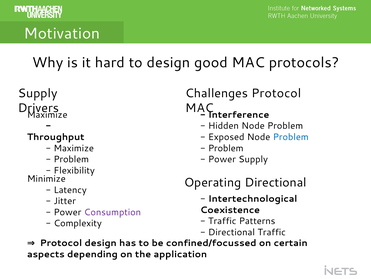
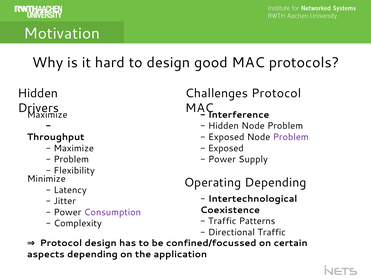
Supply at (38, 93): Supply -> Hidden
Problem at (291, 137) colour: blue -> purple
Problem at (226, 148): Problem -> Exposed
Operating Directional: Directional -> Depending
